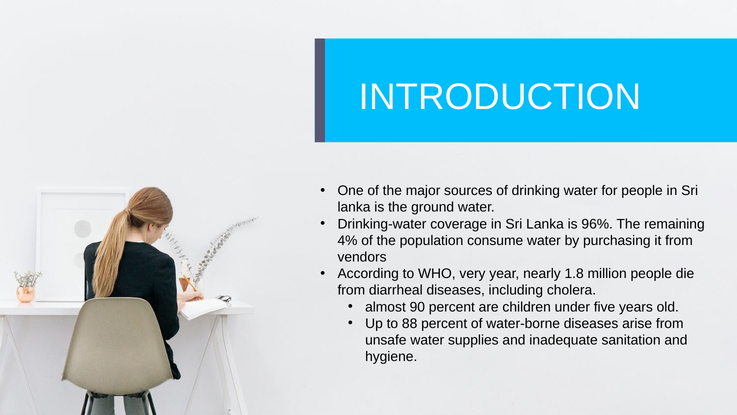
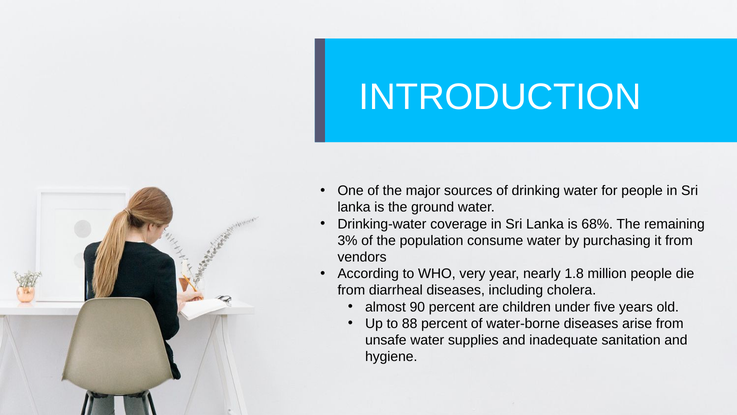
96%: 96% -> 68%
4%: 4% -> 3%
